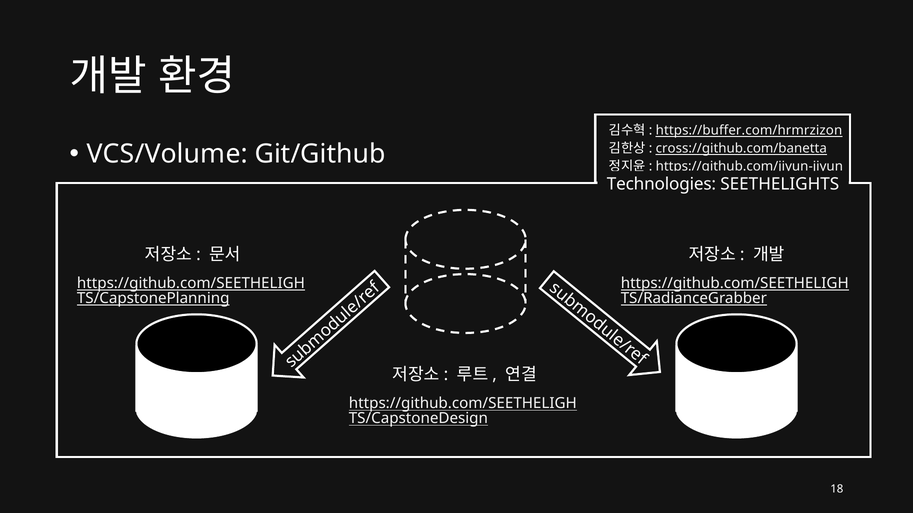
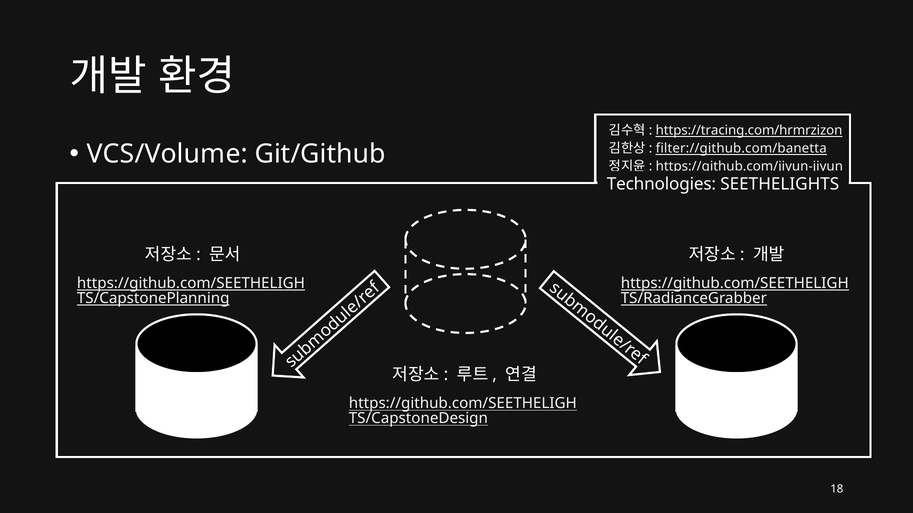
https://buffer.com/hrmrzizon: https://buffer.com/hrmrzizon -> https://tracing.com/hrmrzizon
cross://github.com/banetta: cross://github.com/banetta -> filter://github.com/banetta
